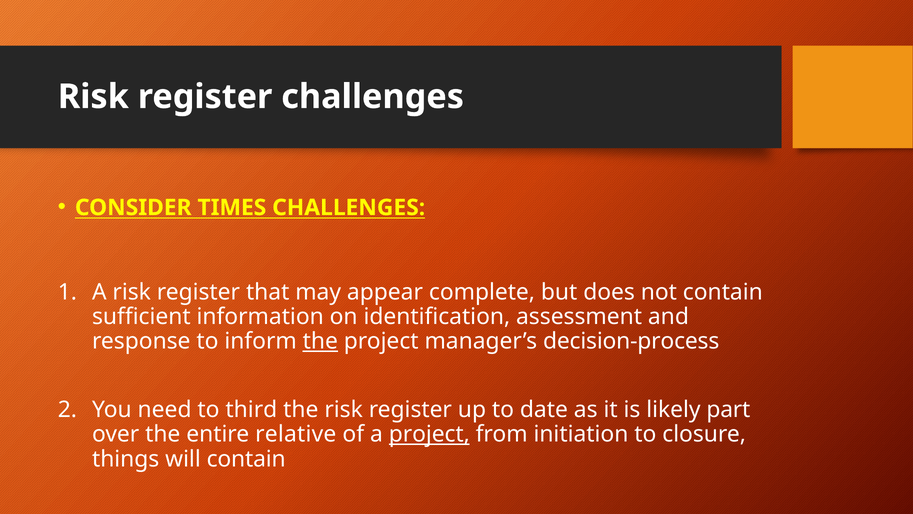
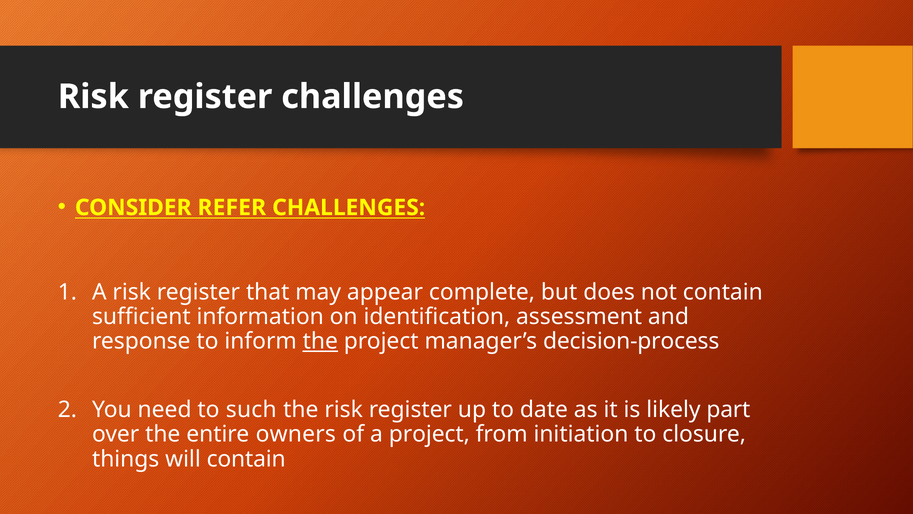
TIMES: TIMES -> REFER
third: third -> such
relative: relative -> owners
project at (429, 434) underline: present -> none
